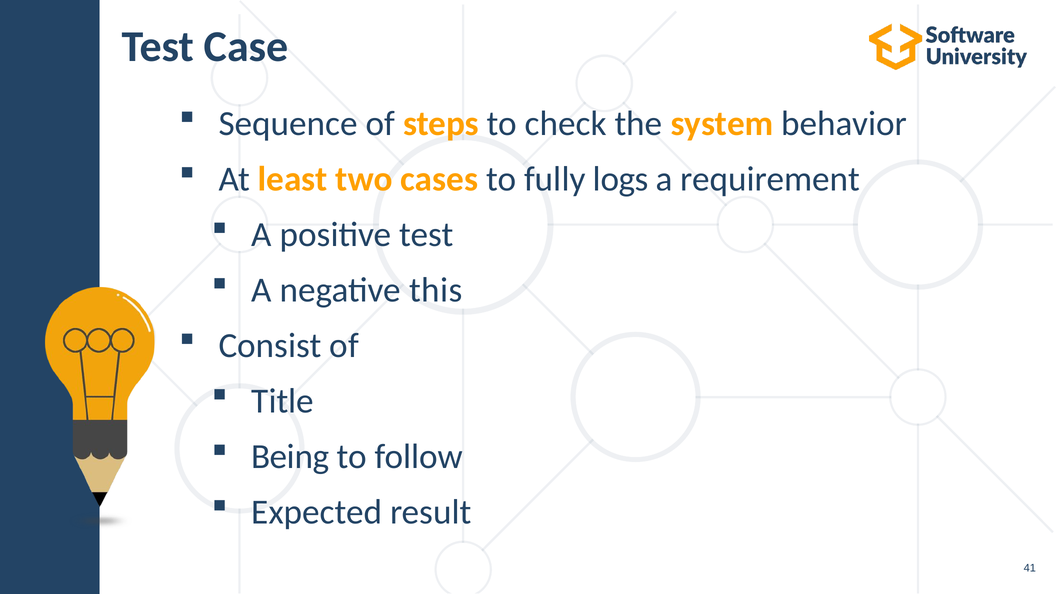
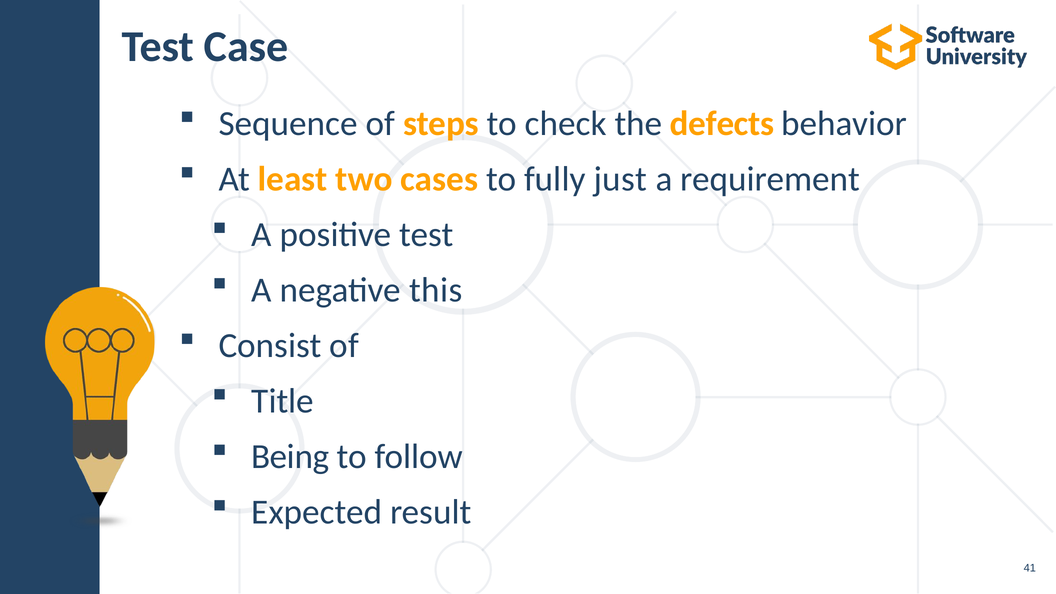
system: system -> defects
logs: logs -> just
